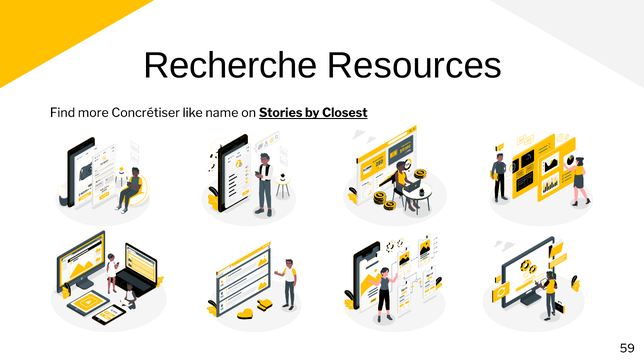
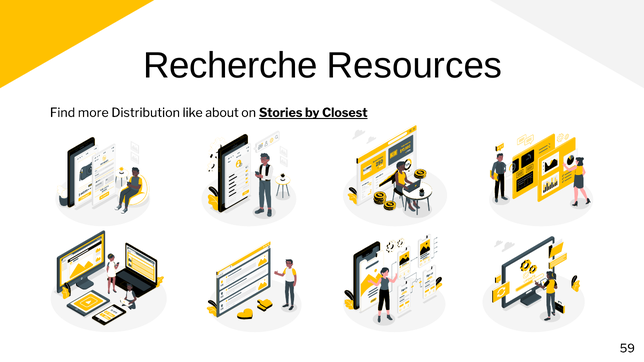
Concrétiser: Concrétiser -> Distribution
name: name -> about
